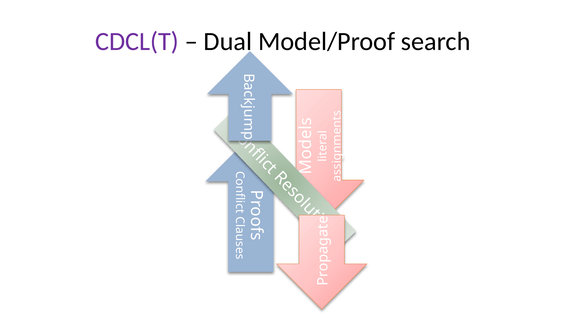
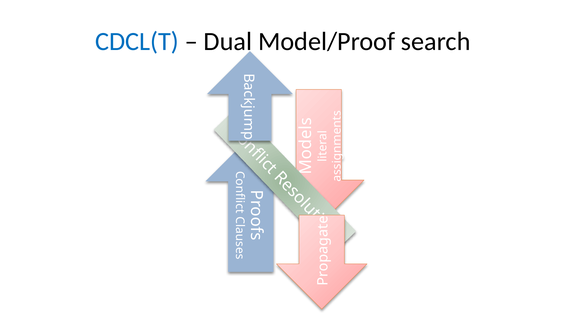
CDCL(T colour: purple -> blue
